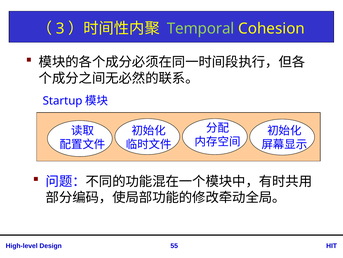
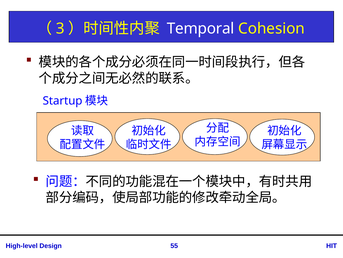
Temporal colour: light green -> white
